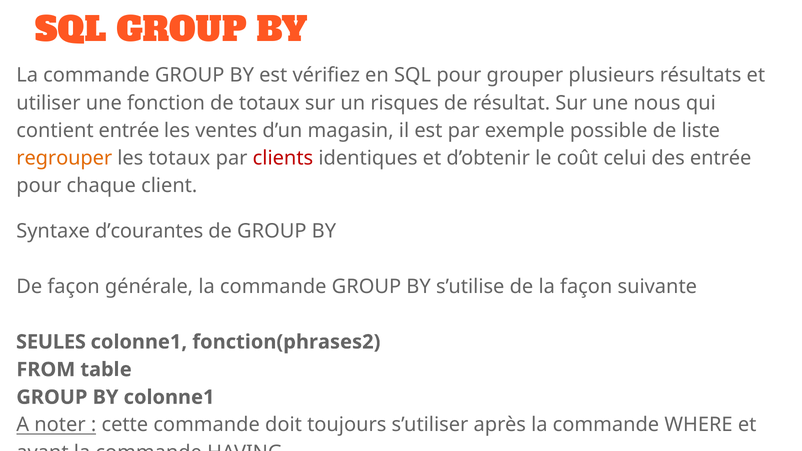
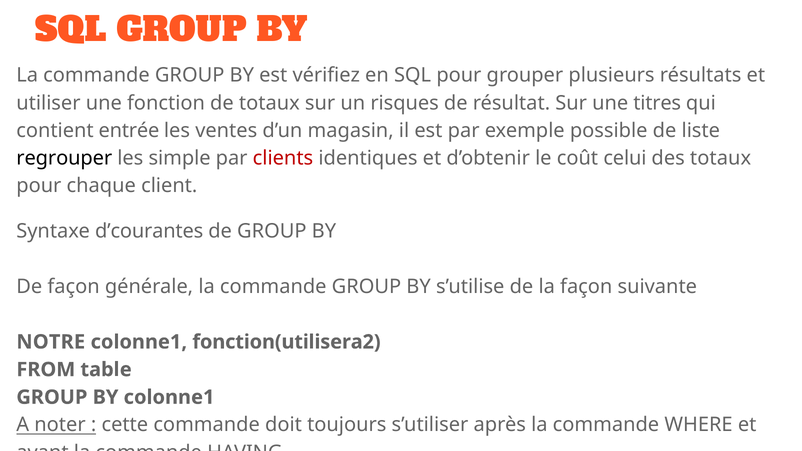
nous: nous -> titres
regrouper colour: orange -> black
les totaux: totaux -> simple
des entrée: entrée -> totaux
SEULES: SEULES -> NOTRE
fonction(phrases2: fonction(phrases2 -> fonction(utilisera2
